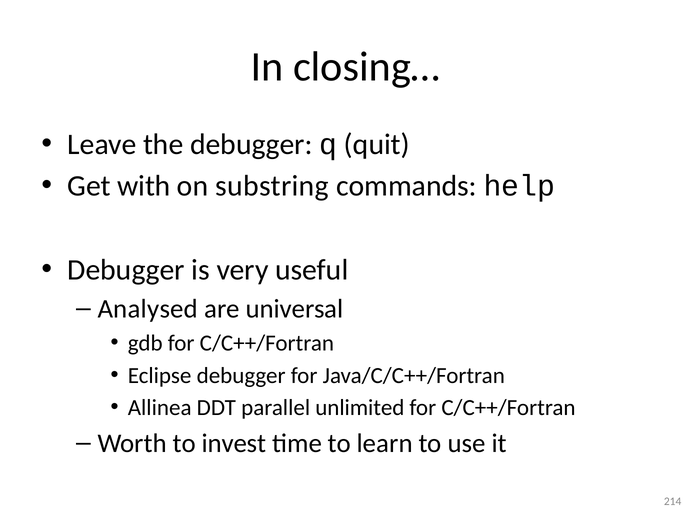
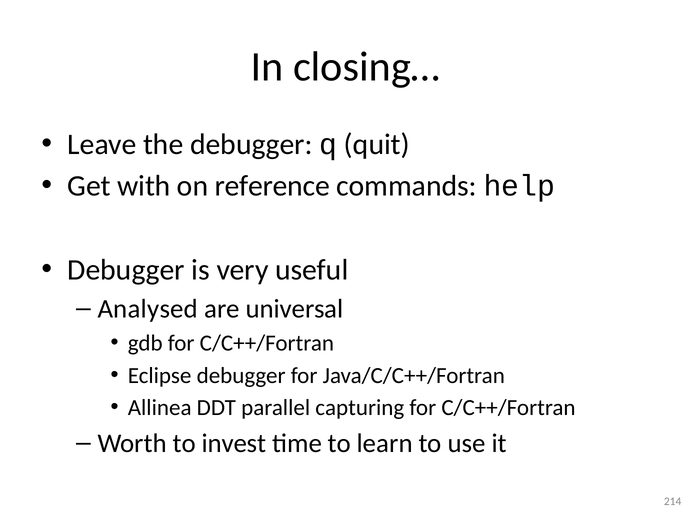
substring: substring -> reference
unlimited: unlimited -> capturing
